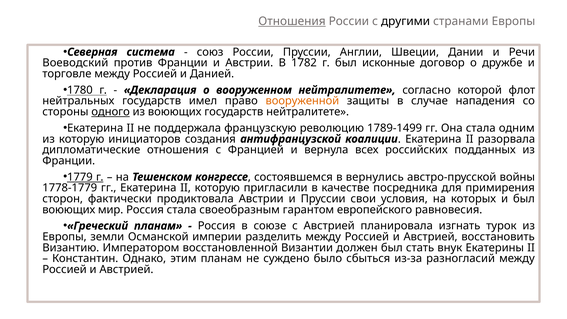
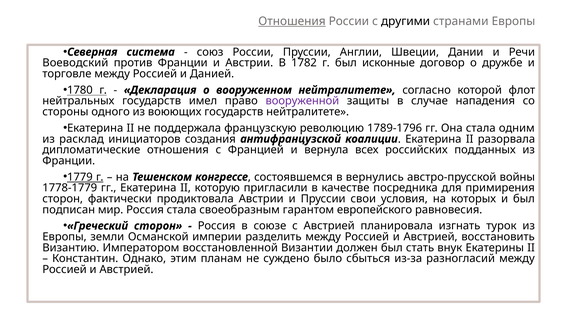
вооруженной colour: orange -> purple
одного underline: present -> none
1789-1499: 1789-1499 -> 1789-1796
из которую: которую -> расклад
воюющих at (69, 210): воюющих -> подписан
Греческий планам: планам -> сторон
